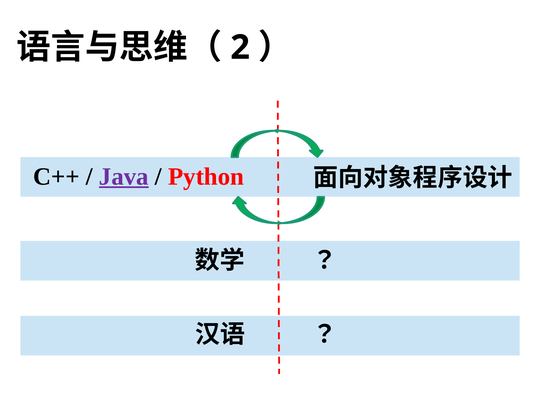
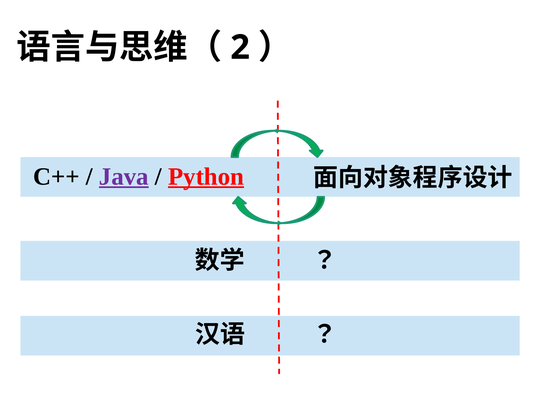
Python underline: none -> present
